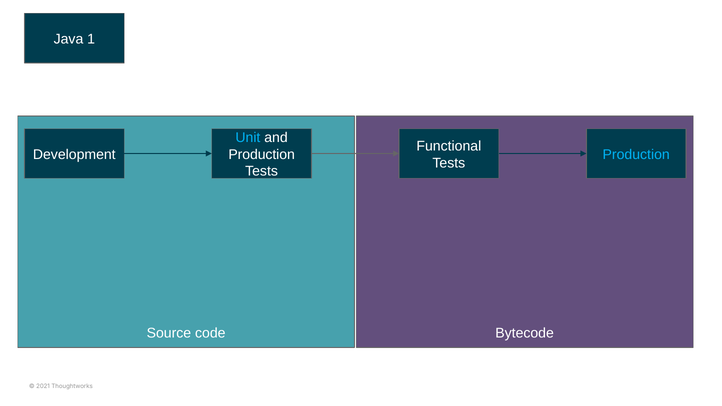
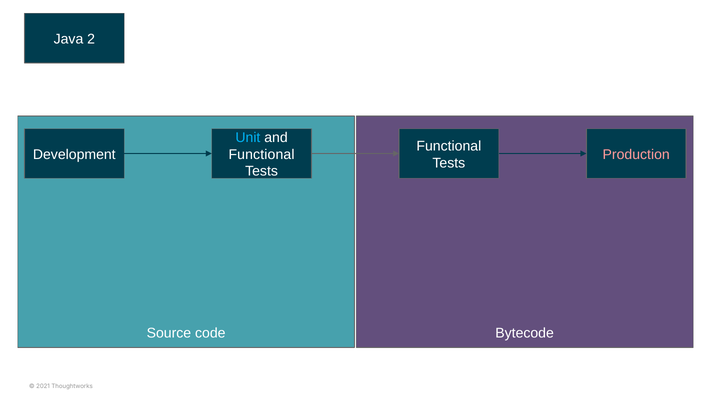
1: 1 -> 2
Production at (262, 155): Production -> Functional
Production at (636, 155) colour: light blue -> pink
